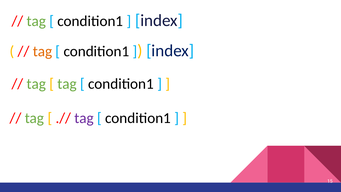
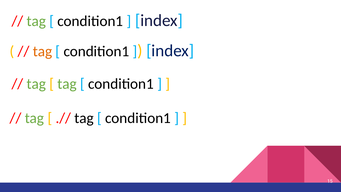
tag at (84, 118) colour: purple -> black
